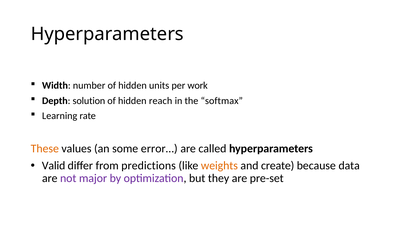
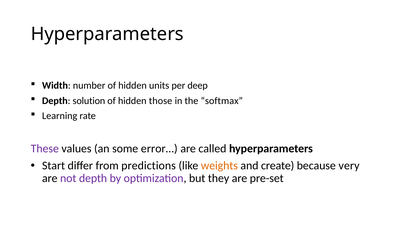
work: work -> deep
reach: reach -> those
These colour: orange -> purple
Valid: Valid -> Start
data: data -> very
not major: major -> depth
